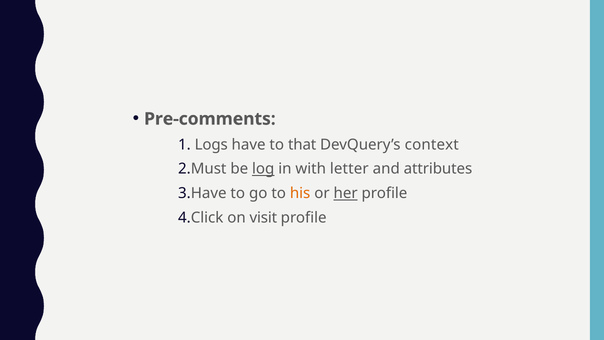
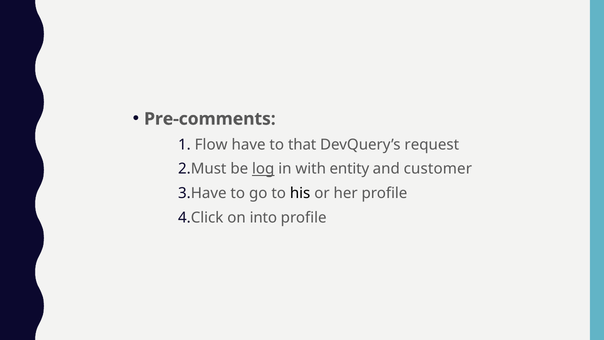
Logs: Logs -> Flow
context: context -> request
letter: letter -> entity
attributes: attributes -> customer
his colour: orange -> black
her underline: present -> none
visit: visit -> into
